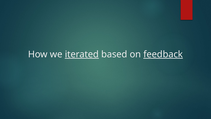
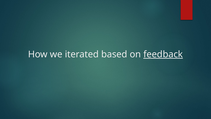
iterated underline: present -> none
